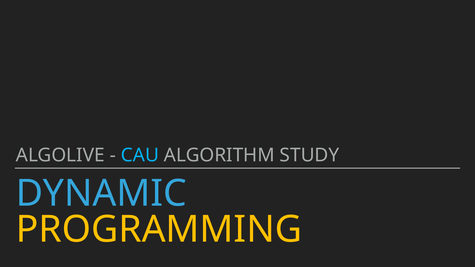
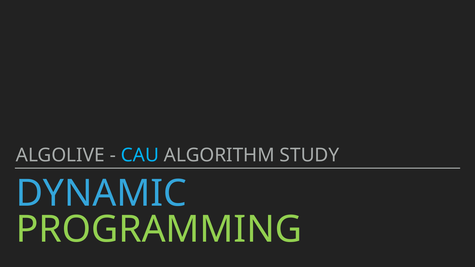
PROGRAMMING colour: yellow -> light green
